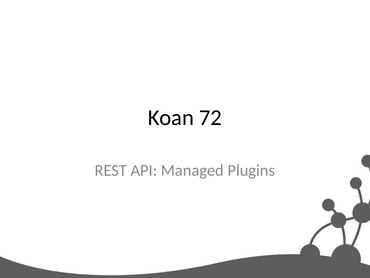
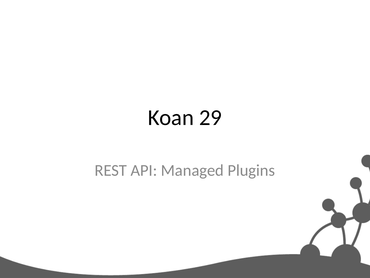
72: 72 -> 29
